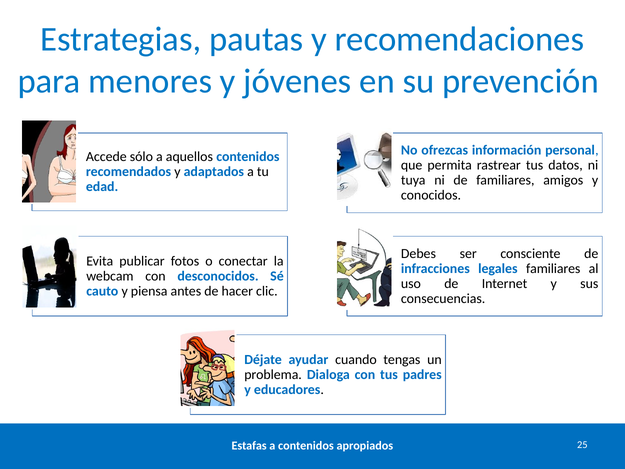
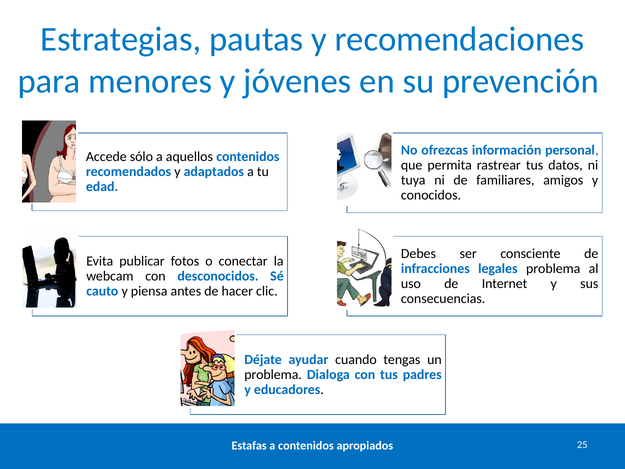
legales familiares: familiares -> problema
